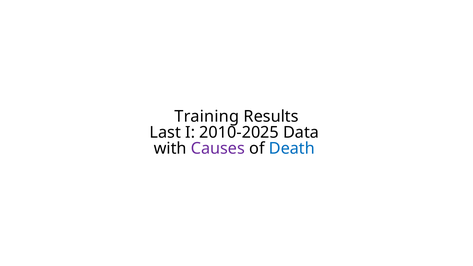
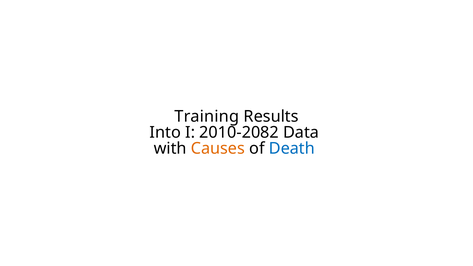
Last: Last -> Into
2010-2025: 2010-2025 -> 2010-2082
Causes colour: purple -> orange
